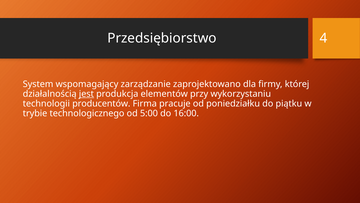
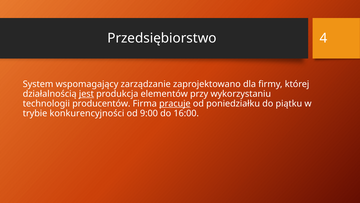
pracuje underline: none -> present
technologicznego: technologicznego -> konkurencyjności
5:00: 5:00 -> 9:00
